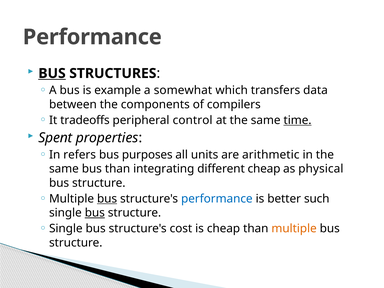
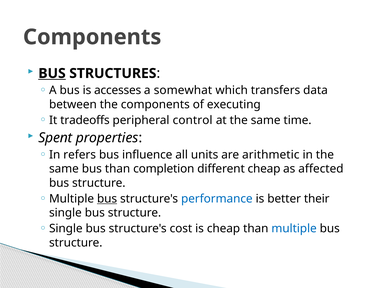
Performance at (92, 37): Performance -> Components
example: example -> accesses
compilers: compilers -> executing
time underline: present -> none
purposes: purposes -> influence
integrating: integrating -> completion
physical: physical -> affected
such: such -> their
bus at (95, 213) underline: present -> none
multiple at (294, 229) colour: orange -> blue
